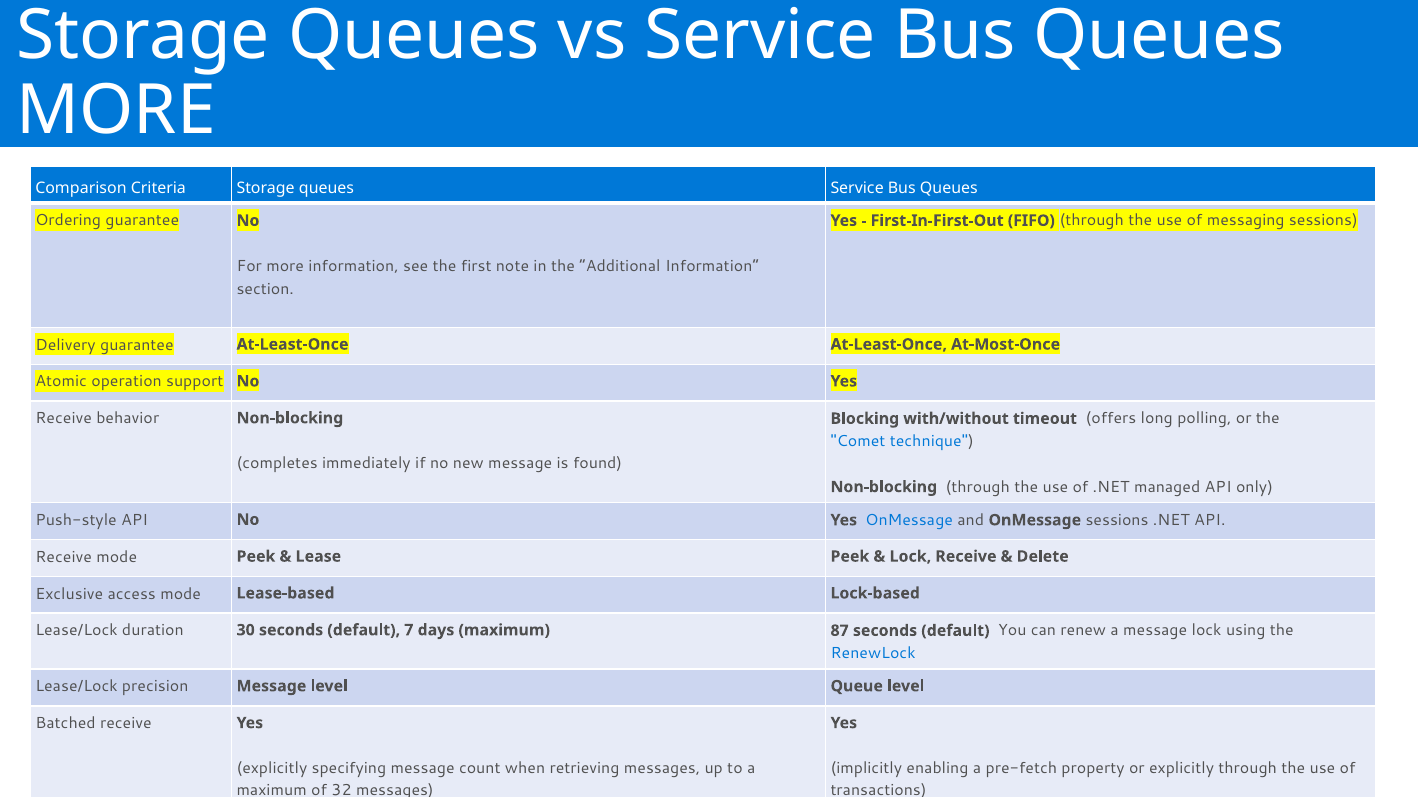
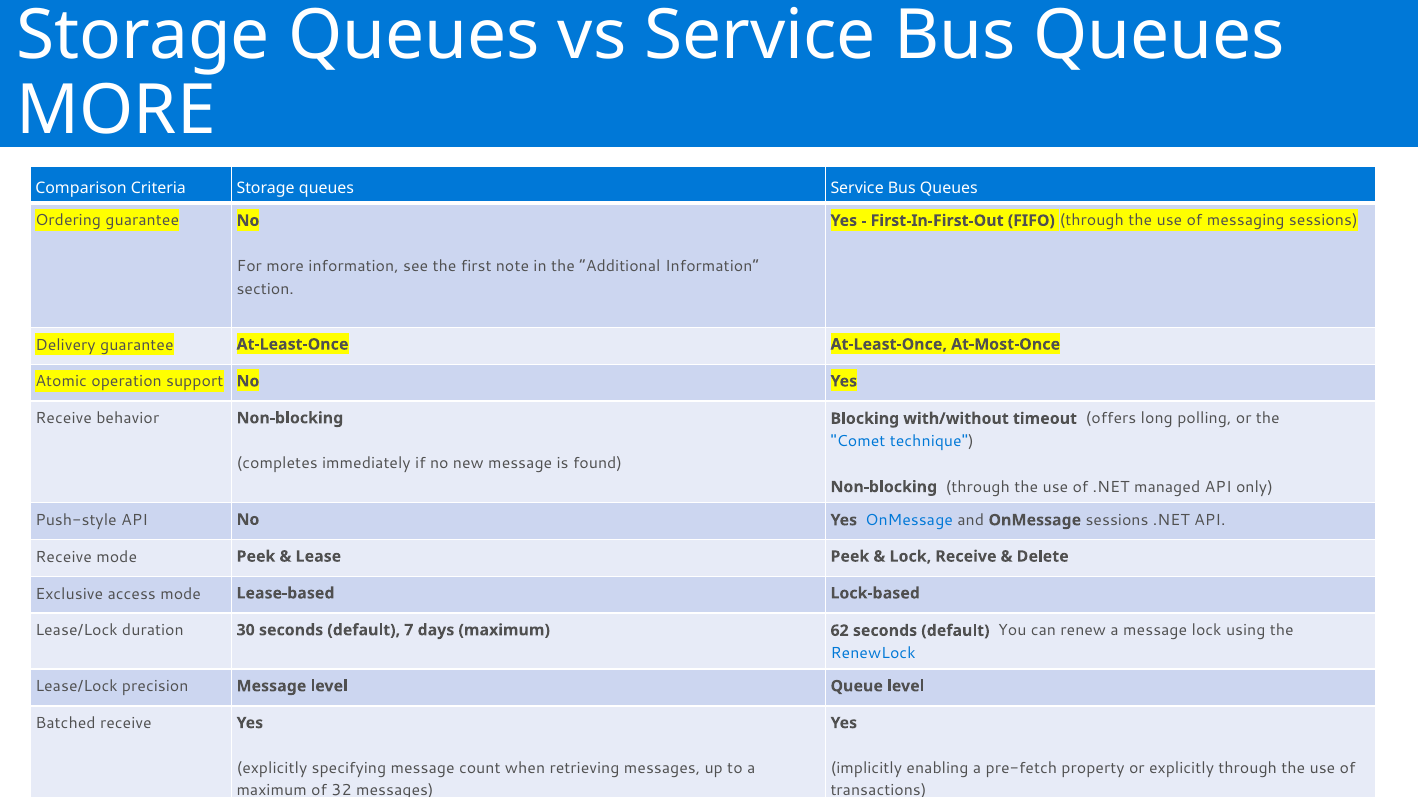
87: 87 -> 62
